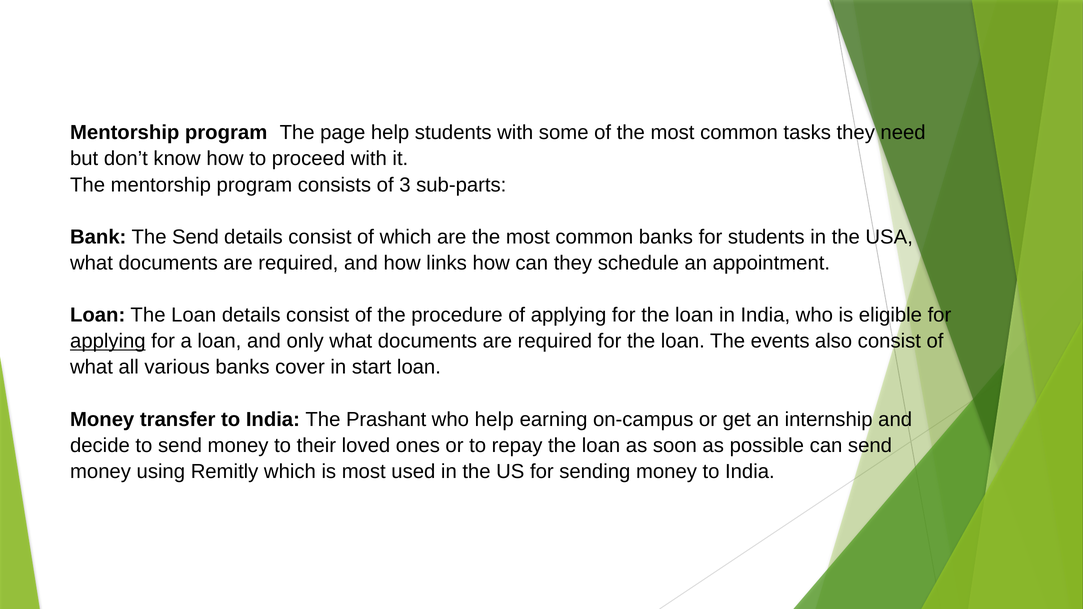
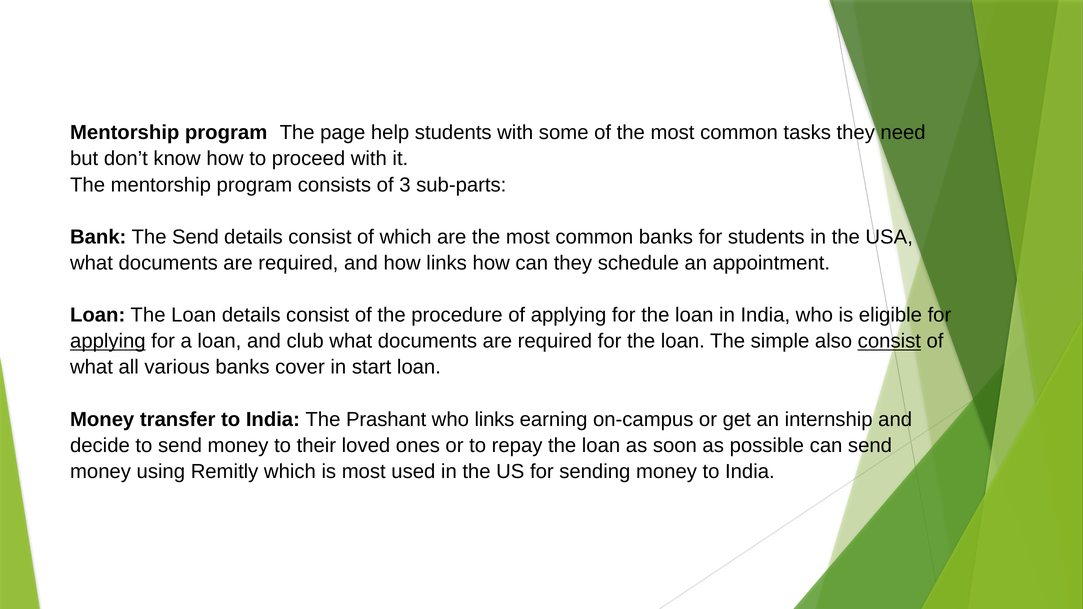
only: only -> club
events: events -> simple
consist at (889, 341) underline: none -> present
who help: help -> links
